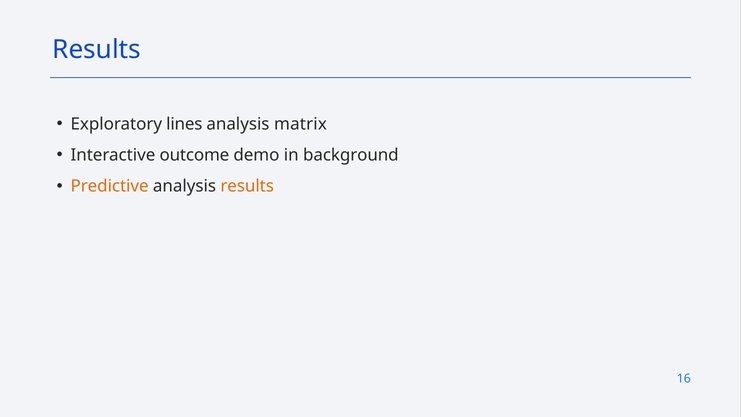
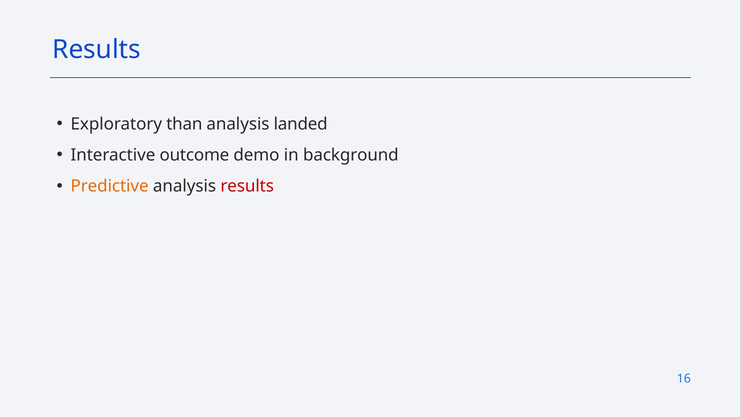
lines: lines -> than
matrix: matrix -> landed
results at (247, 186) colour: orange -> red
